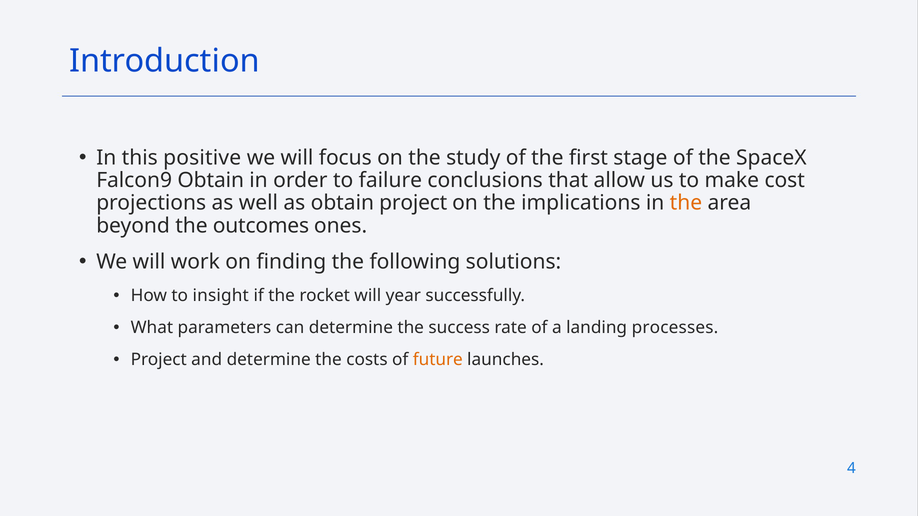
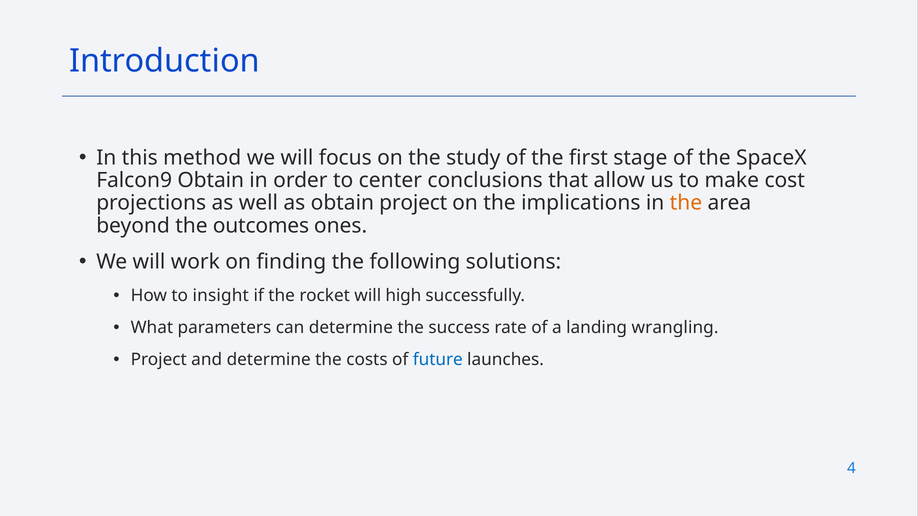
positive: positive -> method
failure: failure -> center
year: year -> high
processes: processes -> wrangling
future colour: orange -> blue
